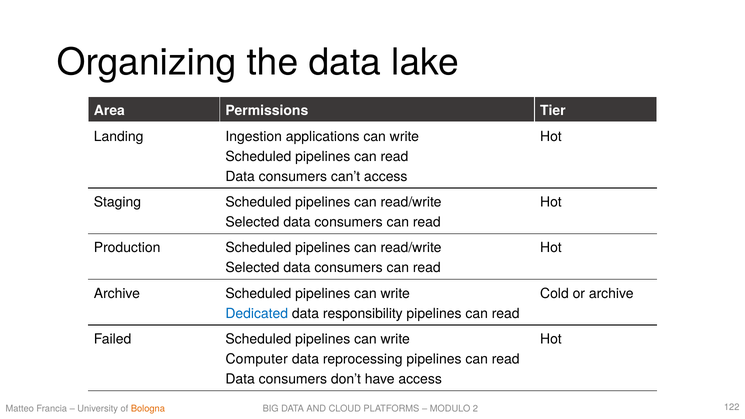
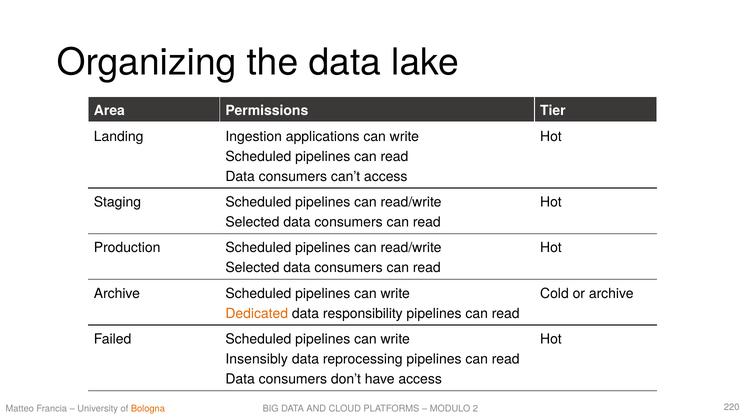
Dedicated colour: blue -> orange
Computer: Computer -> Insensibly
122: 122 -> 220
